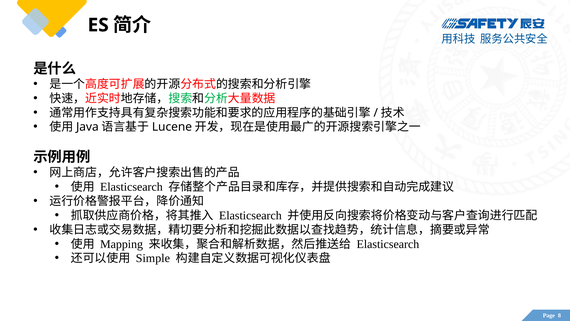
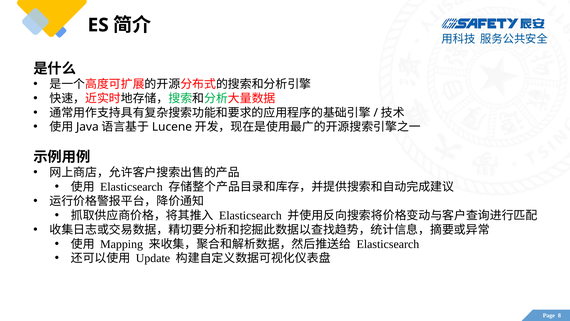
Simple: Simple -> Update
